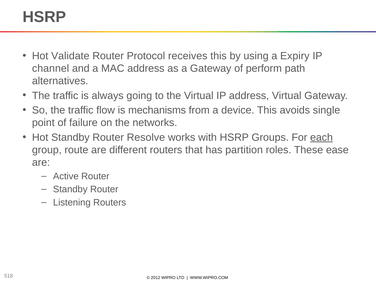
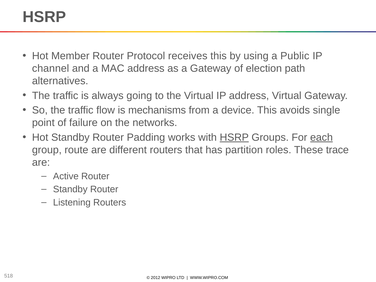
Validate: Validate -> Member
Expiry: Expiry -> Public
perform: perform -> election
Resolve: Resolve -> Padding
HSRP at (234, 137) underline: none -> present
ease: ease -> trace
